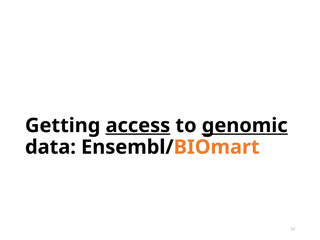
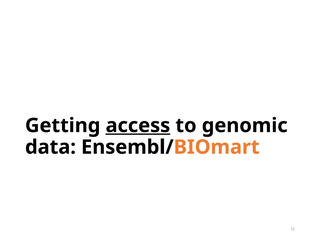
genomic underline: present -> none
